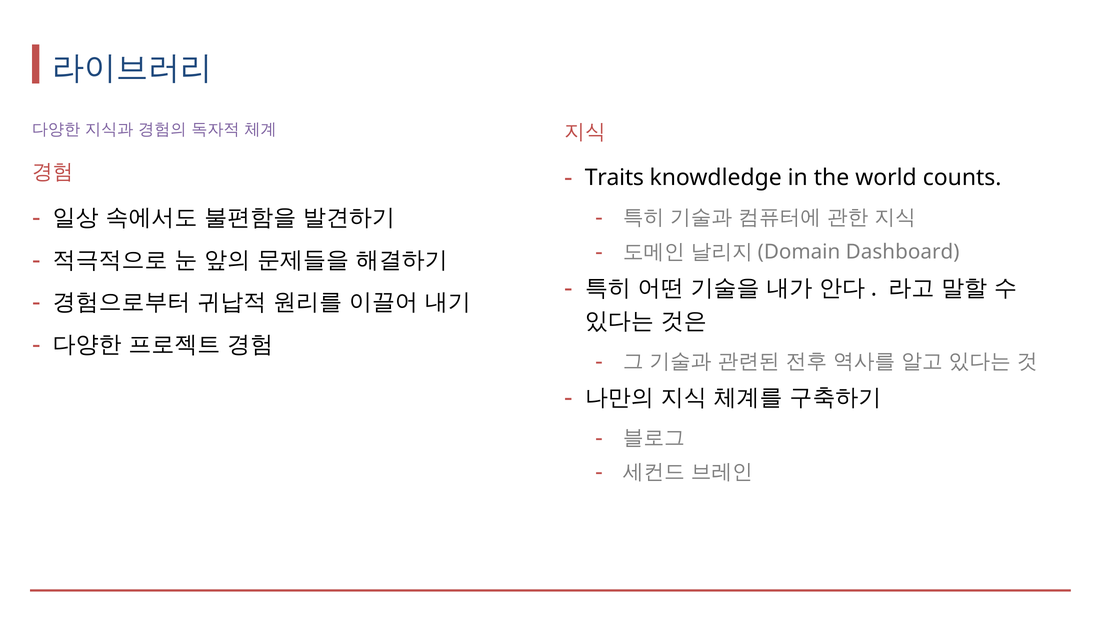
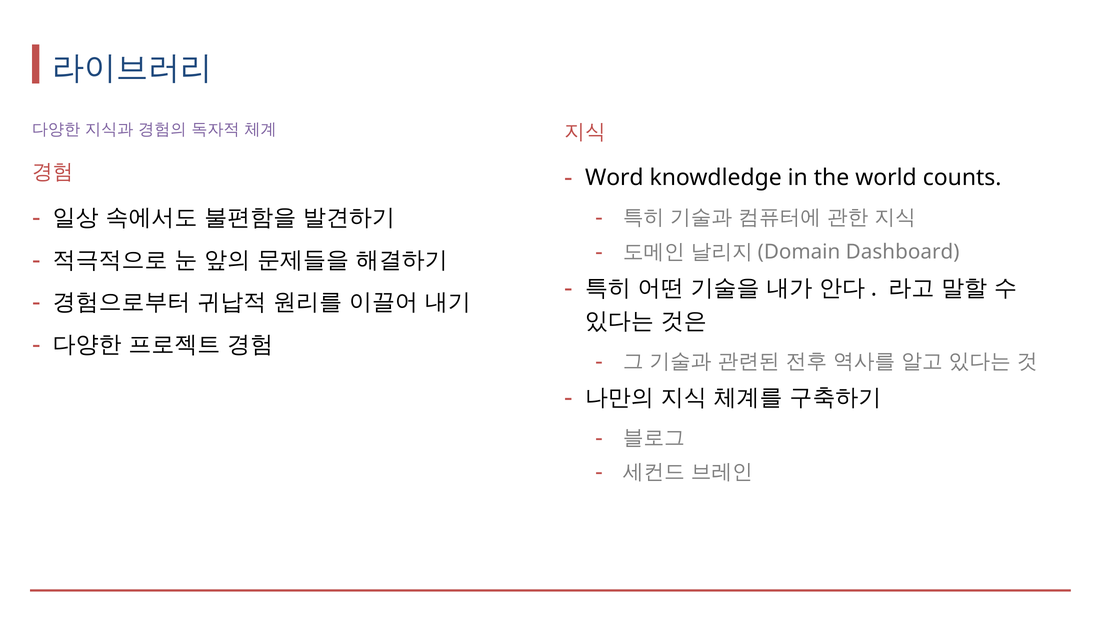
Traits: Traits -> Word
